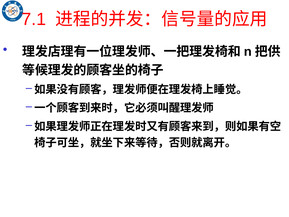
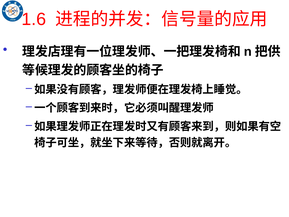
7.1: 7.1 -> 1.6
